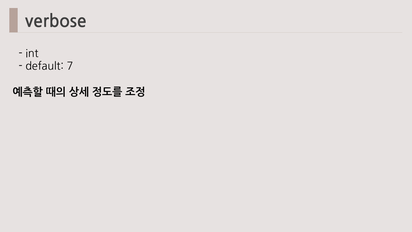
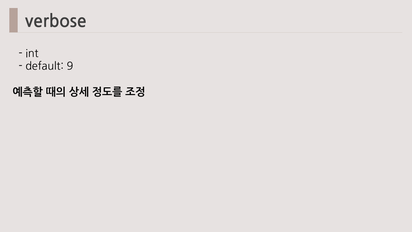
7: 7 -> 9
